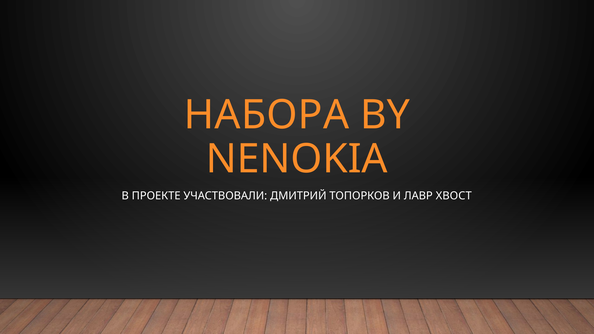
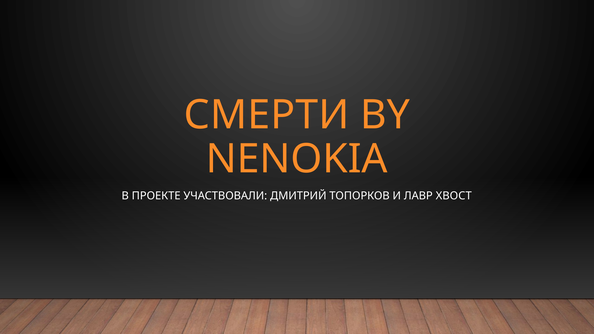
НАБОРА: НАБОРА -> СМЕРТИ
